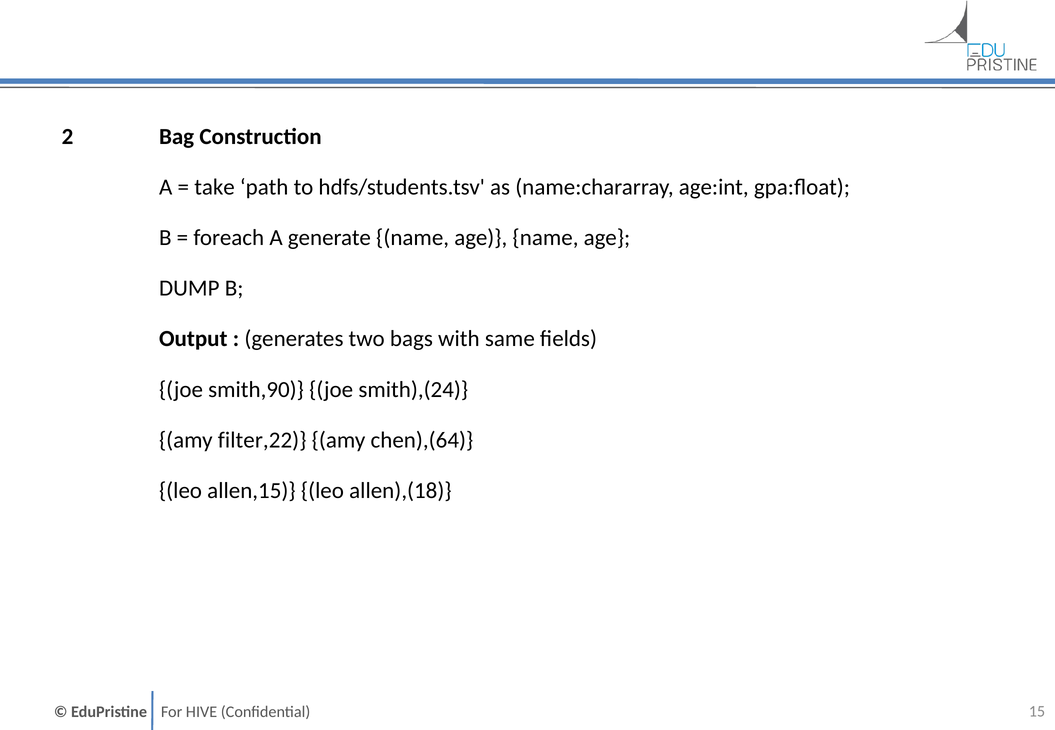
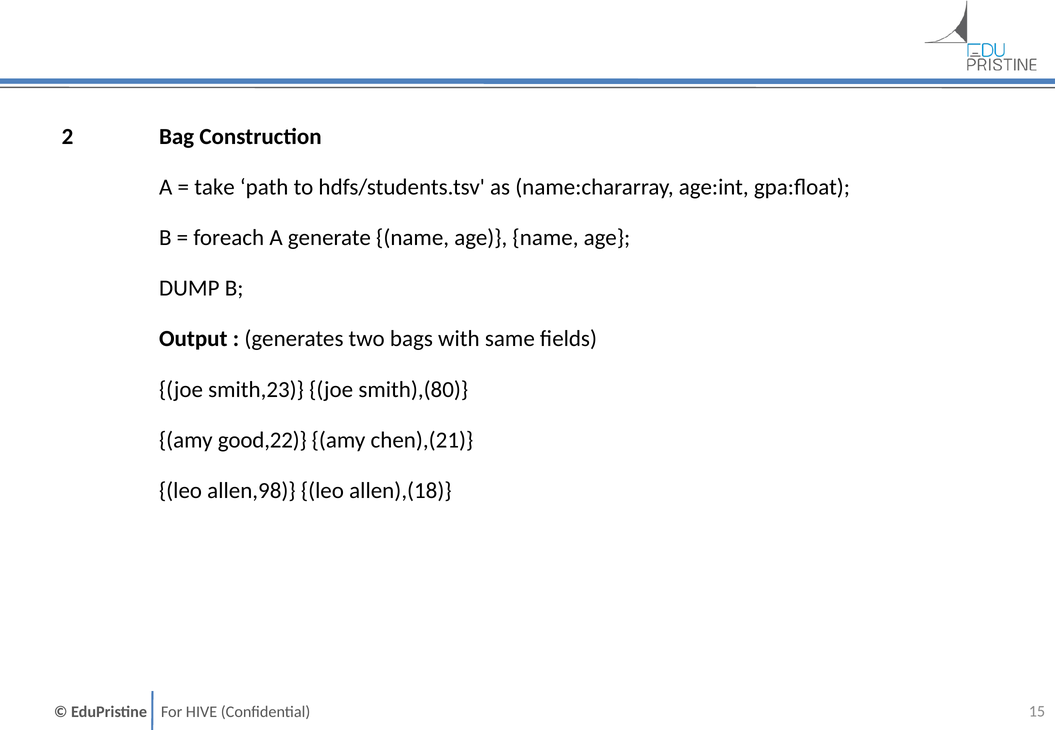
smith,90: smith,90 -> smith,23
smith),(24: smith),(24 -> smith),(80
filter,22: filter,22 -> good,22
chen),(64: chen),(64 -> chen),(21
allen,15: allen,15 -> allen,98
